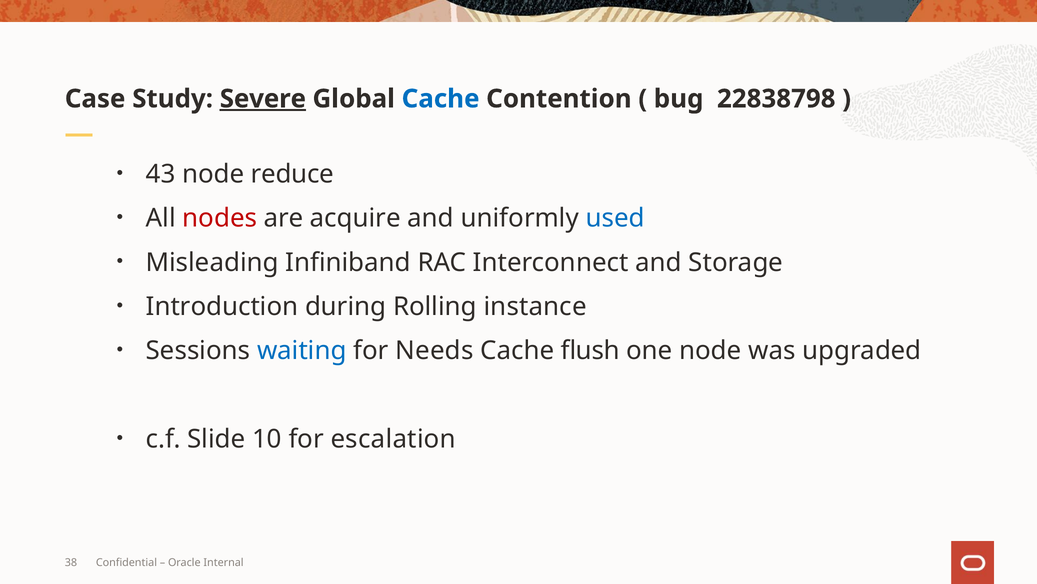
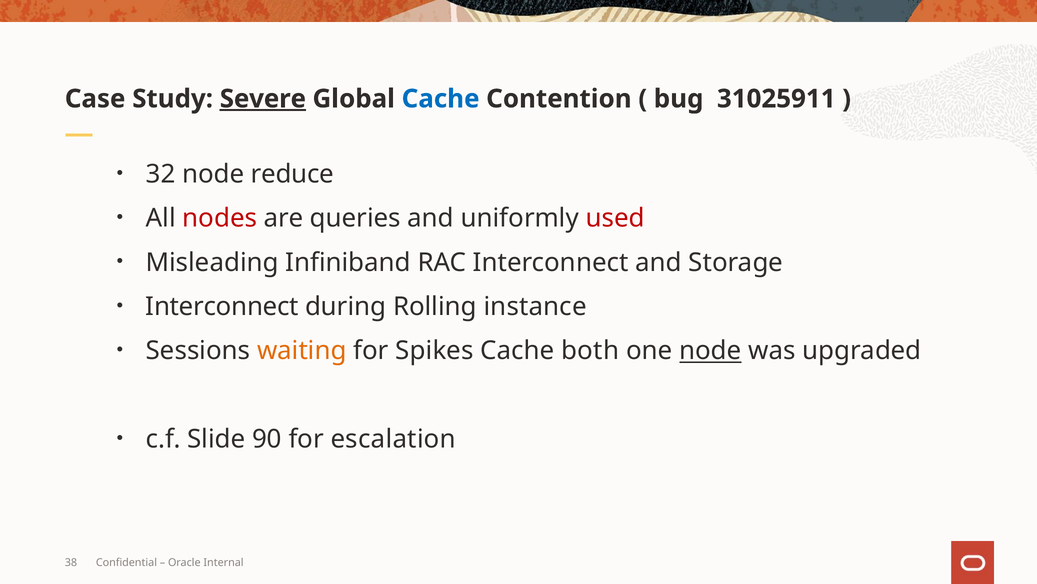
22838798: 22838798 -> 31025911
43: 43 -> 32
acquire: acquire -> queries
used colour: blue -> red
Introduction at (222, 306): Introduction -> Interconnect
waiting colour: blue -> orange
Needs: Needs -> Spikes
flush: flush -> both
node at (710, 351) underline: none -> present
10: 10 -> 90
